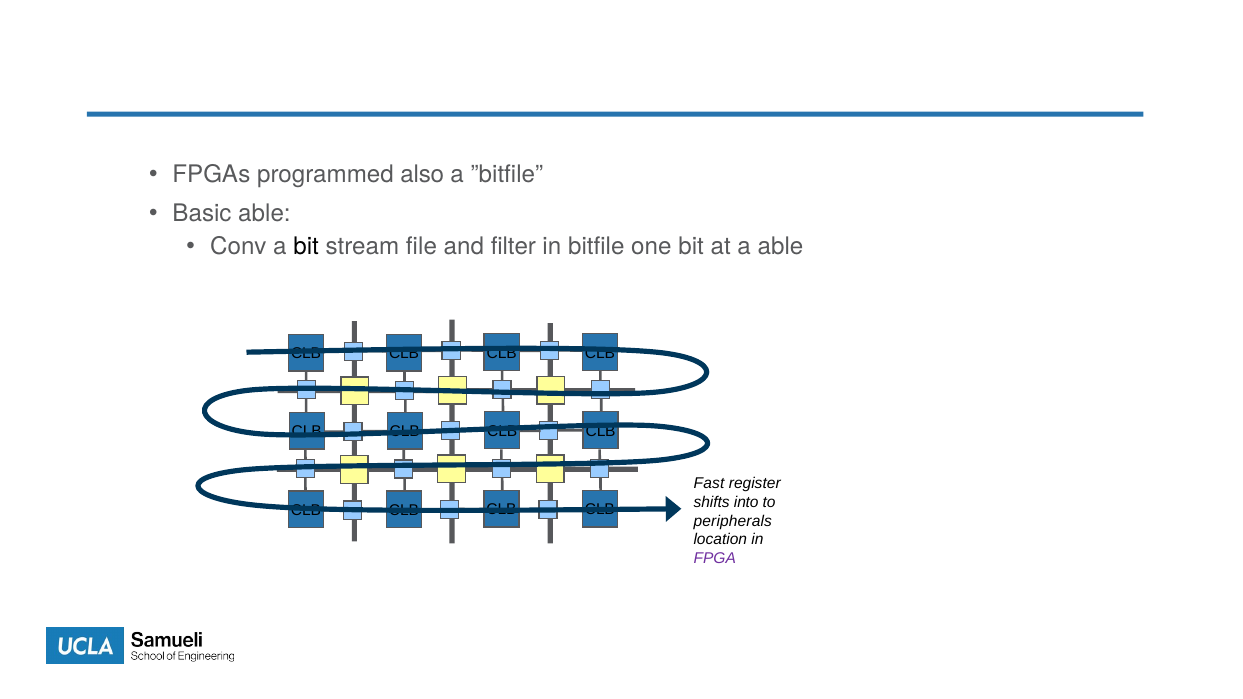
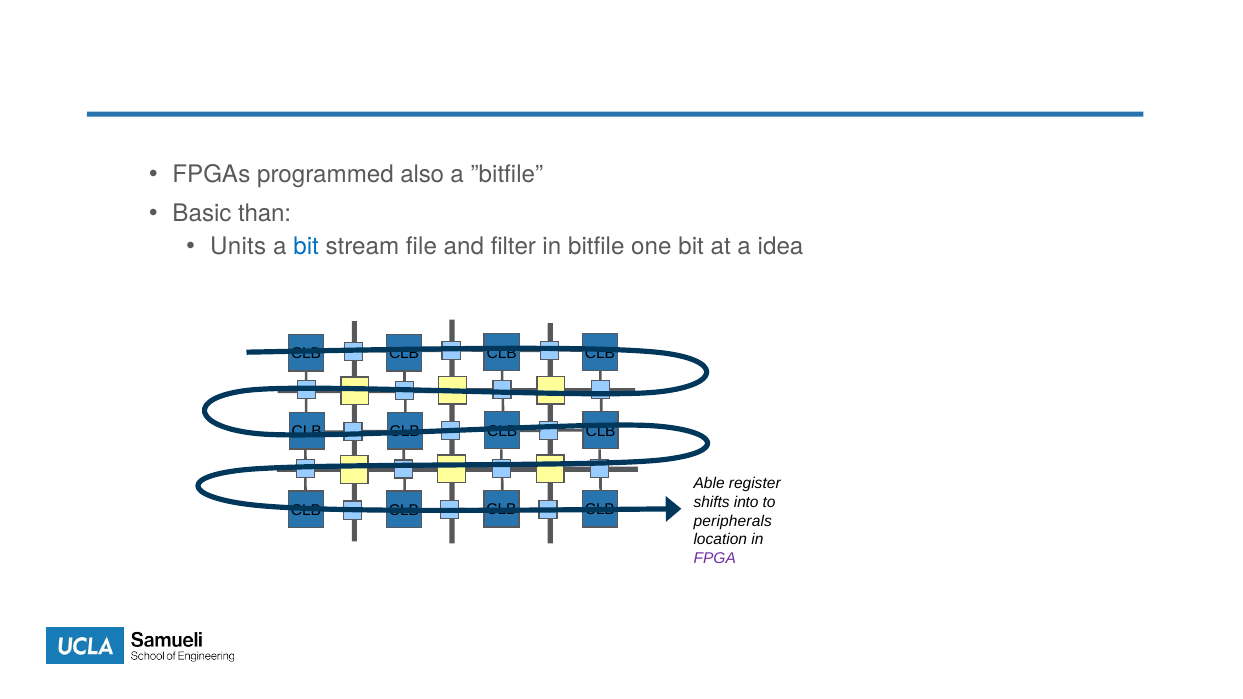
Basic able: able -> than
Conv: Conv -> Units
bit at (306, 246) colour: black -> blue
a able: able -> idea
Fast: Fast -> Able
